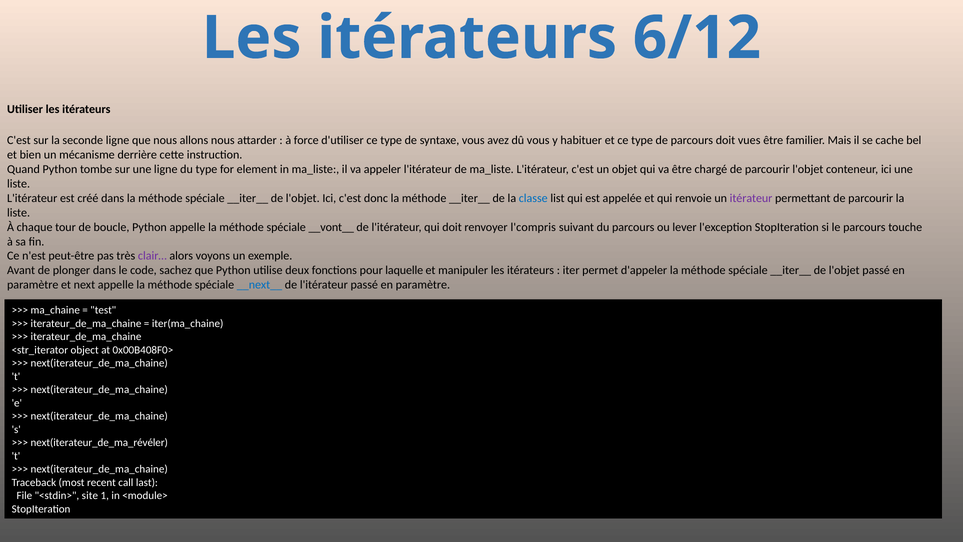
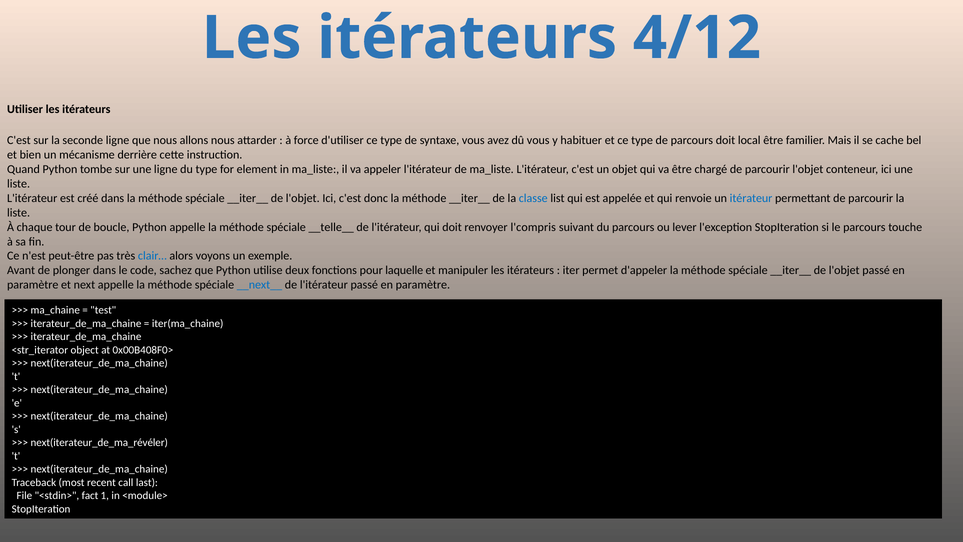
6/12: 6/12 -> 4/12
vues: vues -> local
itérateur colour: purple -> blue
__vont__: __vont__ -> __telle__
clair… colour: purple -> blue
site: site -> fact
